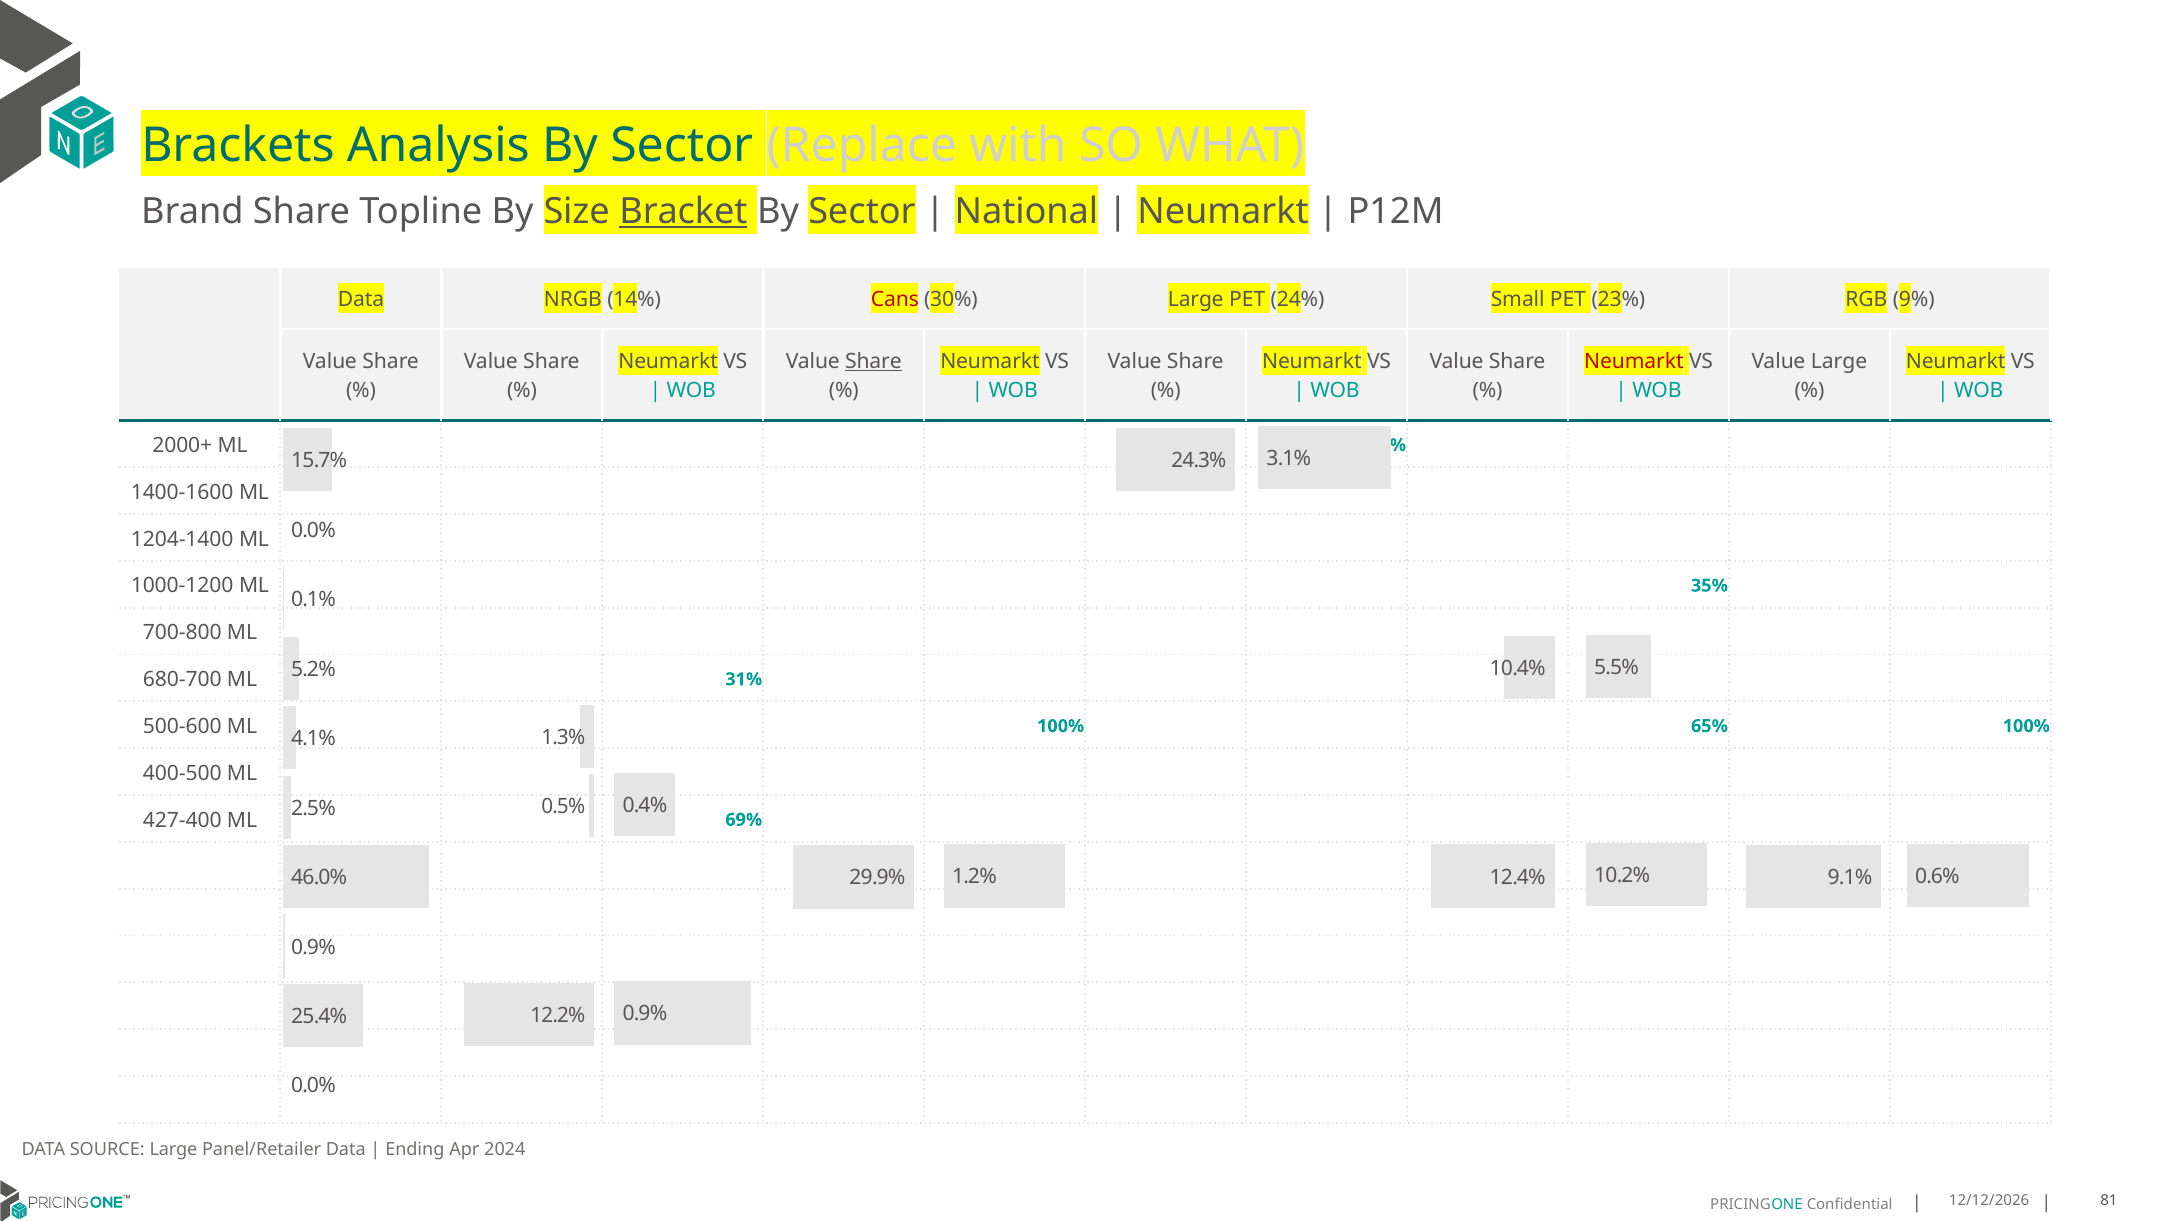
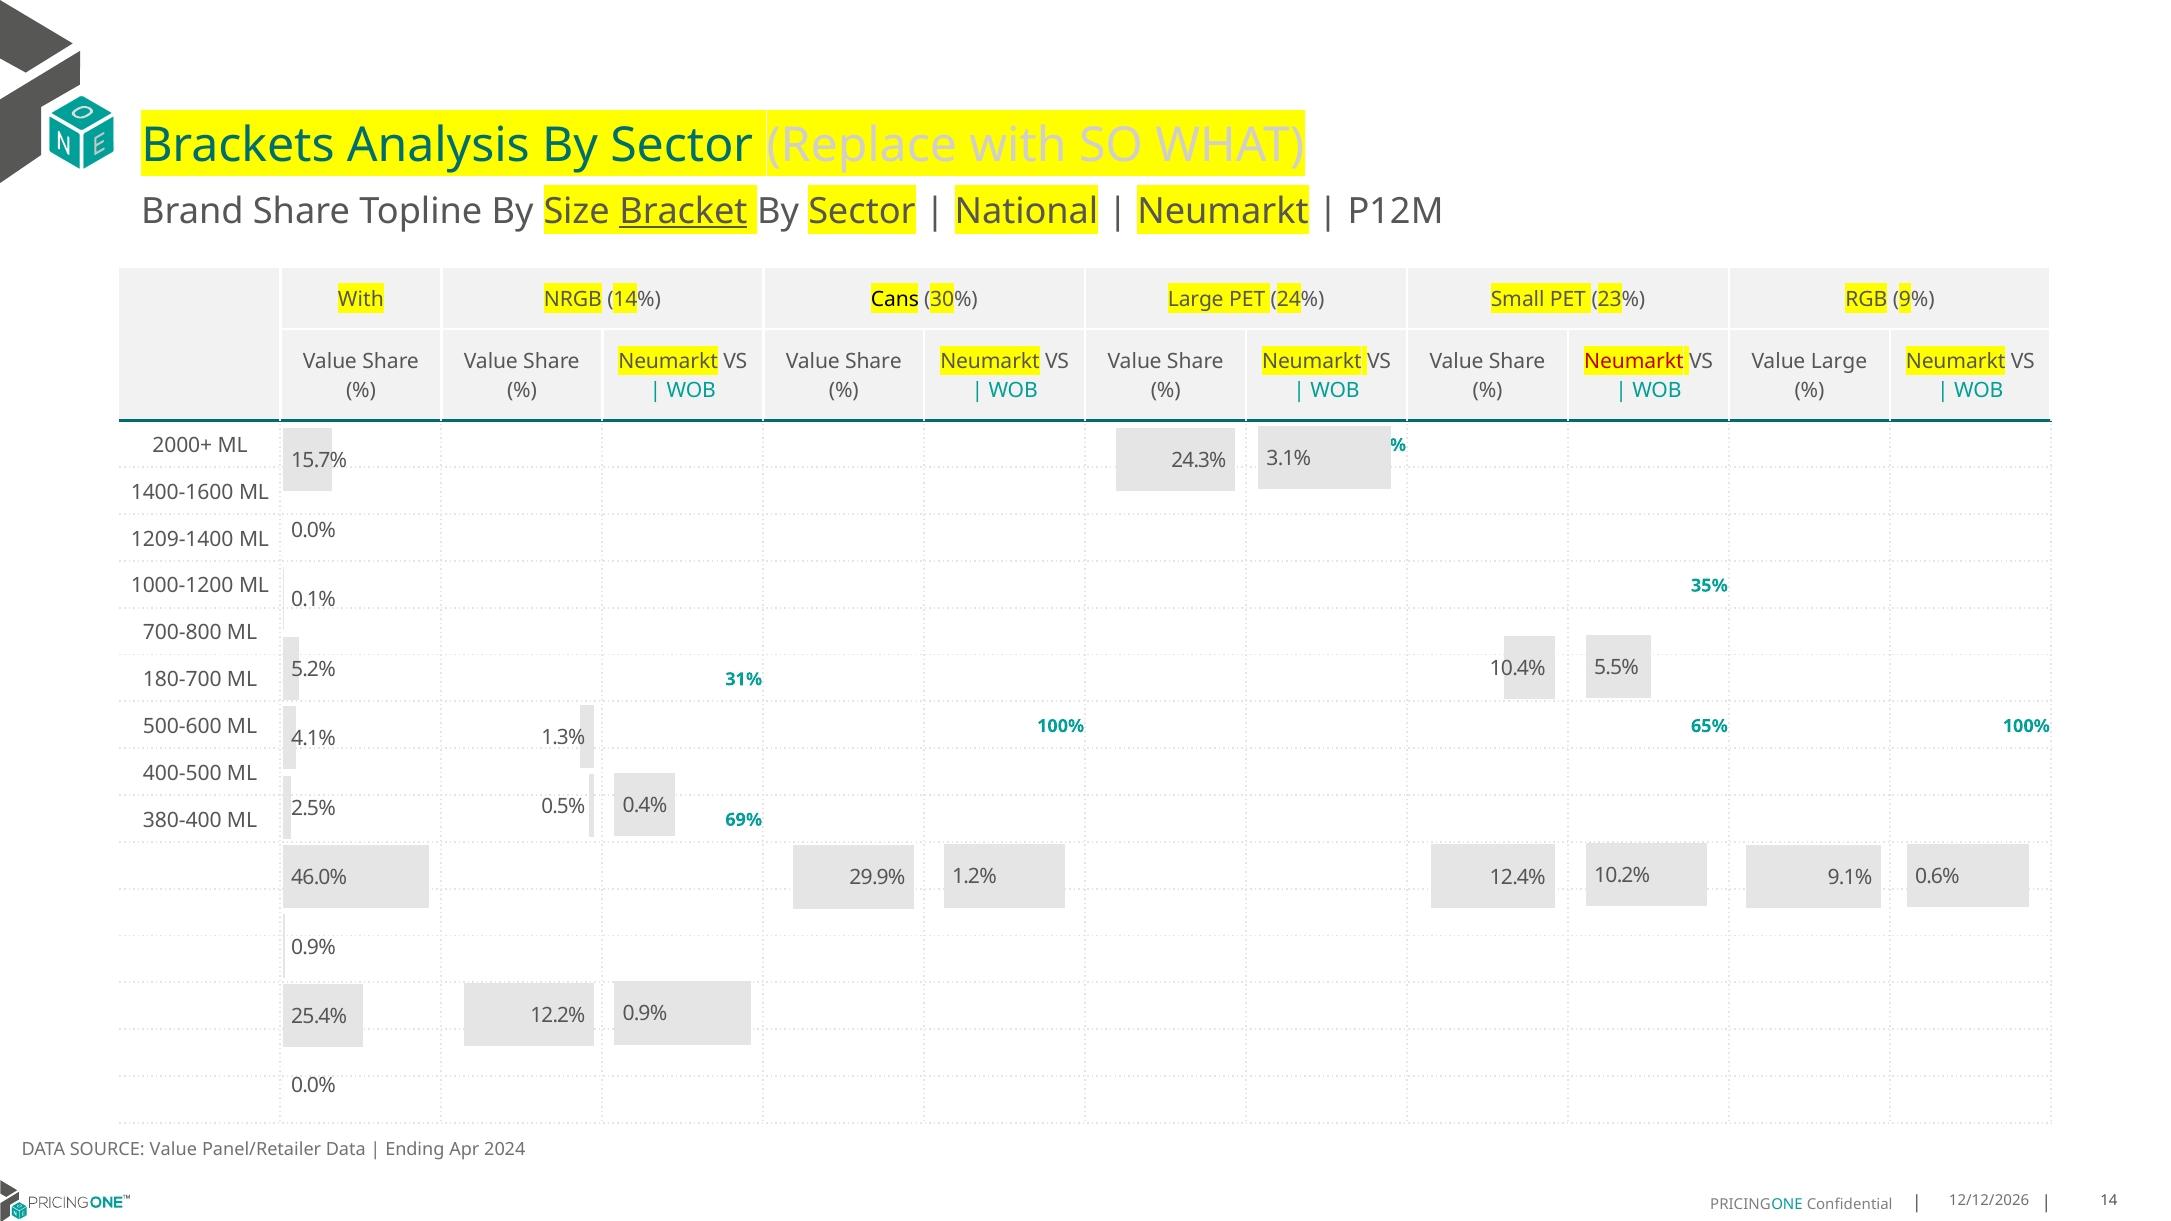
Data at (361, 299): Data -> With
Cans colour: red -> black
Share at (873, 362) underline: present -> none
1204-1400: 1204-1400 -> 1209-1400
680-700: 680-700 -> 180-700
427-400: 427-400 -> 380-400
SOURCE Large: Large -> Value
81: 81 -> 14
